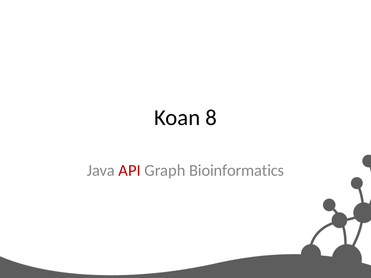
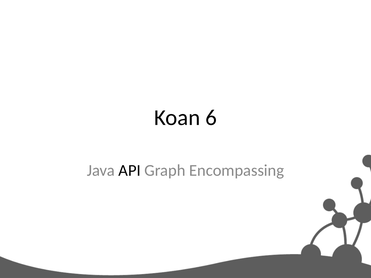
8: 8 -> 6
API colour: red -> black
Bioinformatics: Bioinformatics -> Encompassing
